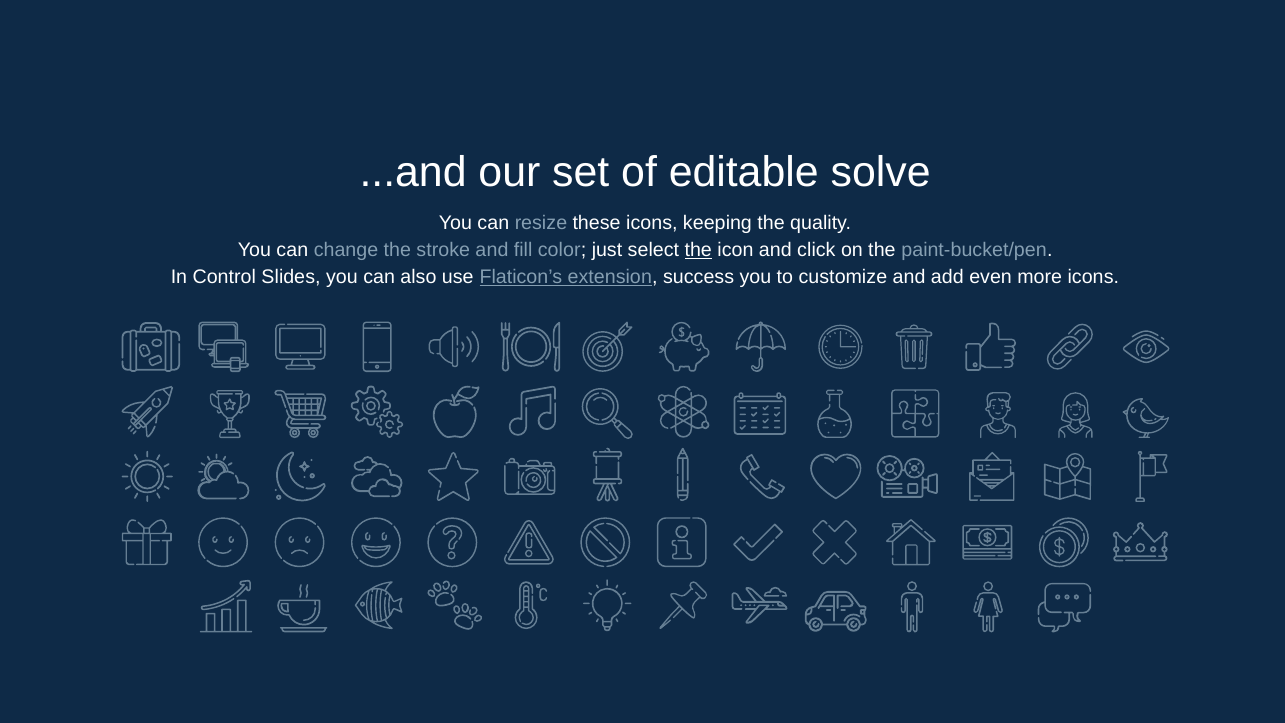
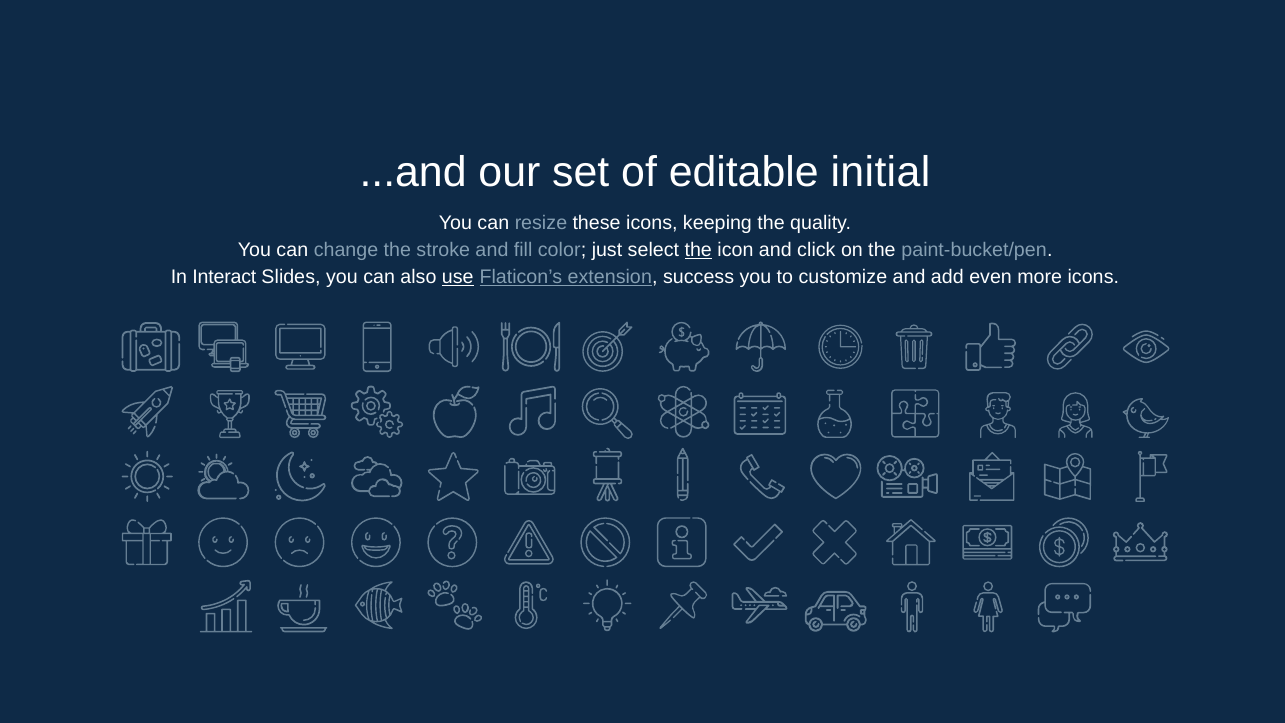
solve: solve -> initial
Control: Control -> Interact
use underline: none -> present
